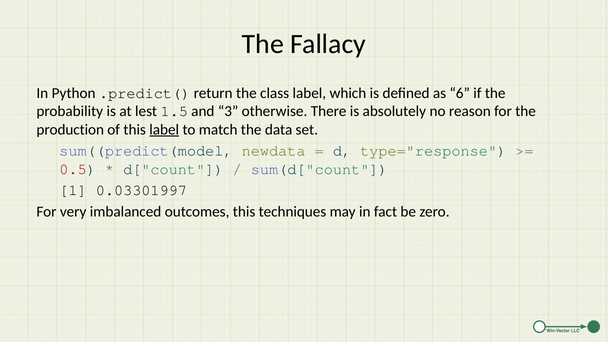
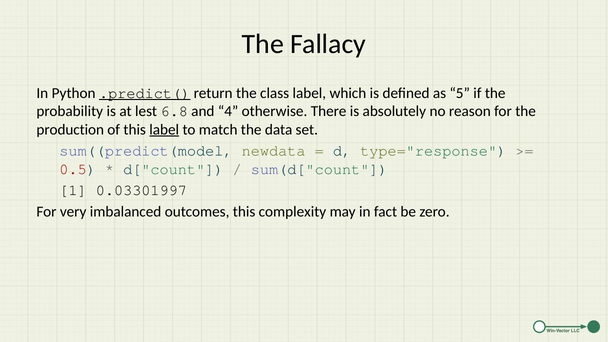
.predict( underline: none -> present
6: 6 -> 5
1.5: 1.5 -> 6.8
3: 3 -> 4
techniques: techniques -> complexity
